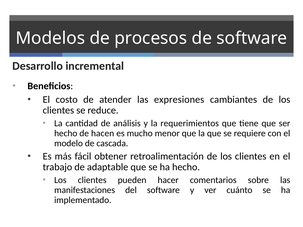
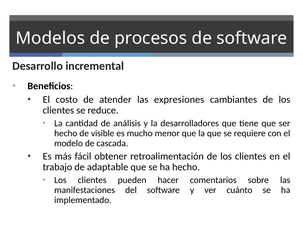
requerimientos: requerimientos -> desarrolladores
hacen: hacen -> visible
